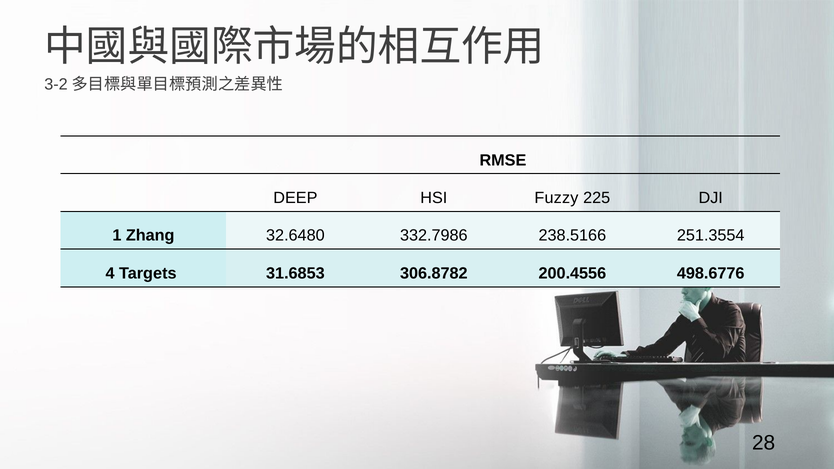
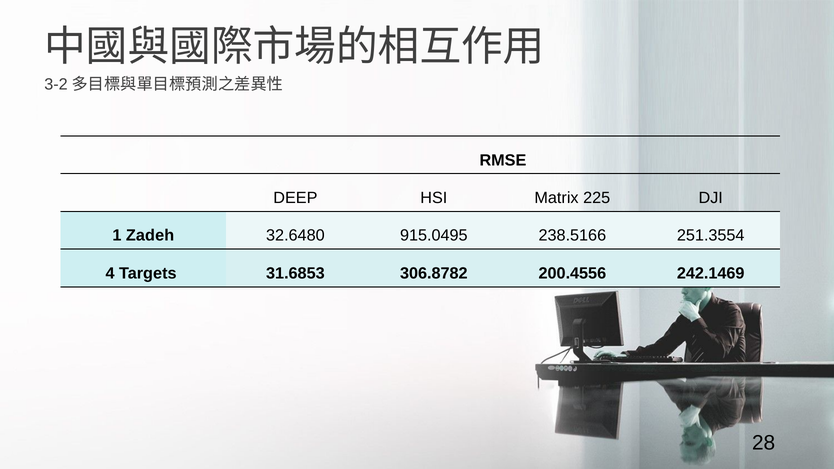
Fuzzy: Fuzzy -> Matrix
Zhang: Zhang -> Zadeh
332.7986: 332.7986 -> 915.0495
498.6776: 498.6776 -> 242.1469
